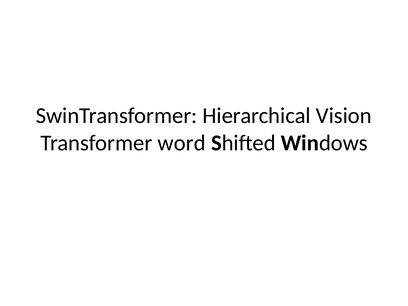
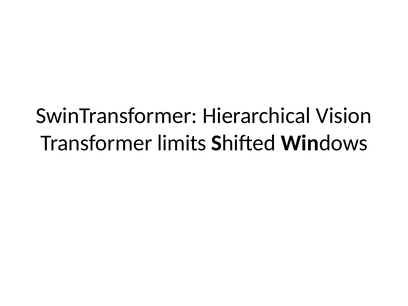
word: word -> limits
